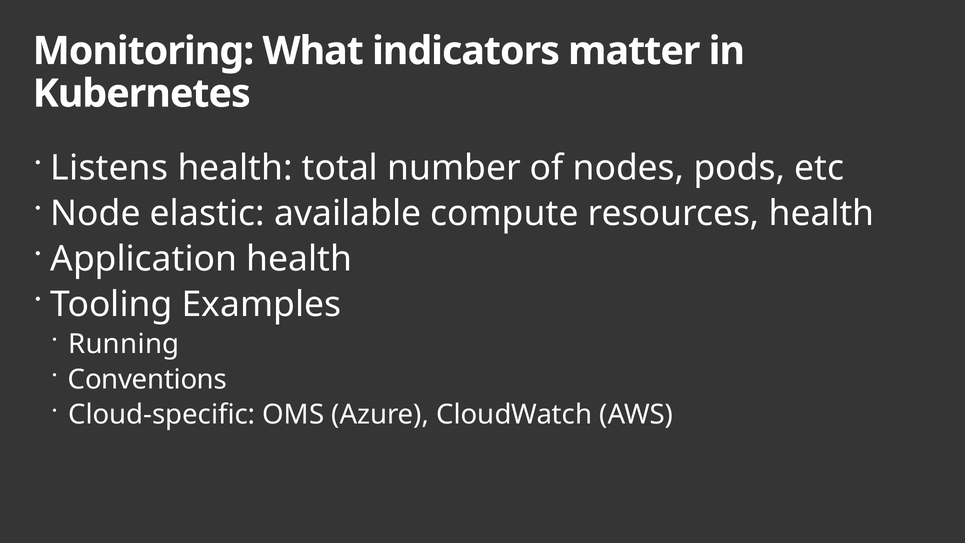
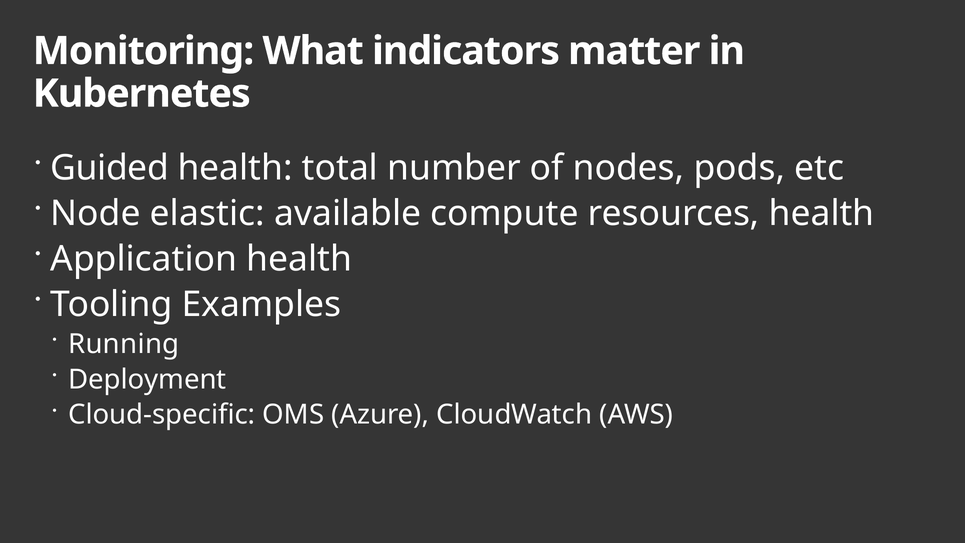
Listens: Listens -> Guided
Conventions: Conventions -> Deployment
